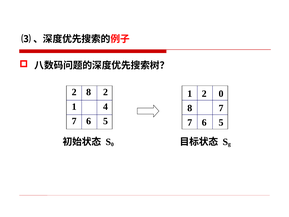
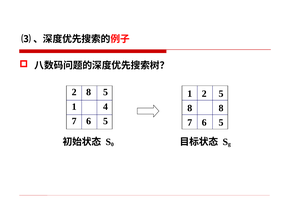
2 at (105, 92): 2 -> 5
0 at (221, 94): 0 -> 5
8 7: 7 -> 8
